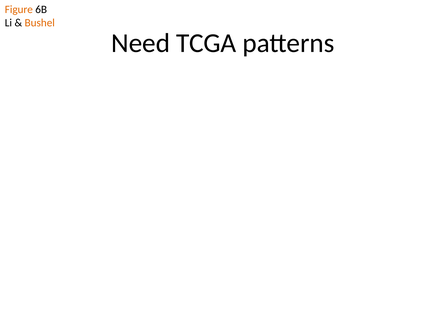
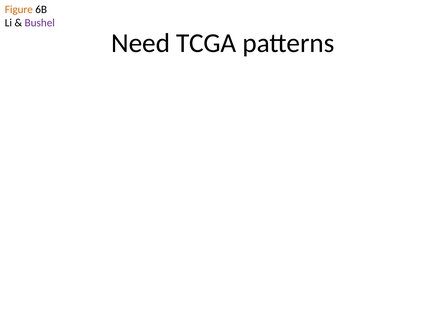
Bushel colour: orange -> purple
